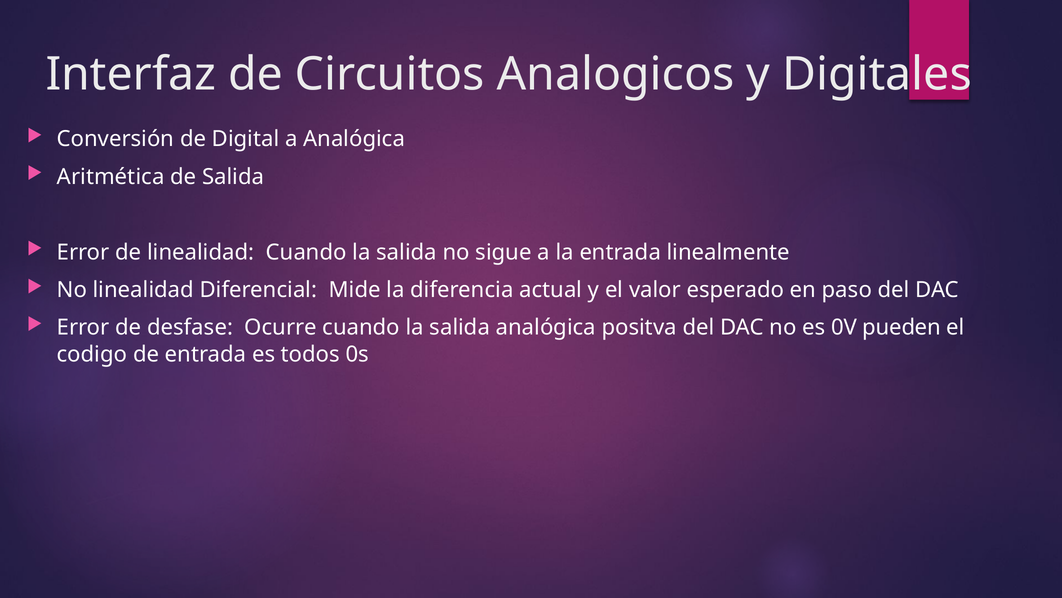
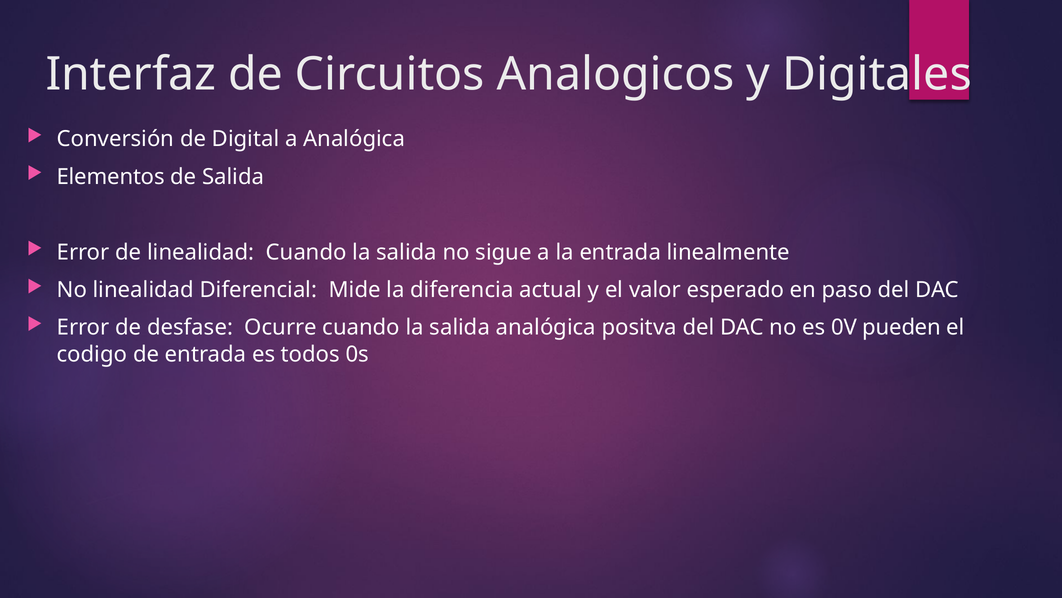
Aritmética: Aritmética -> Elementos
